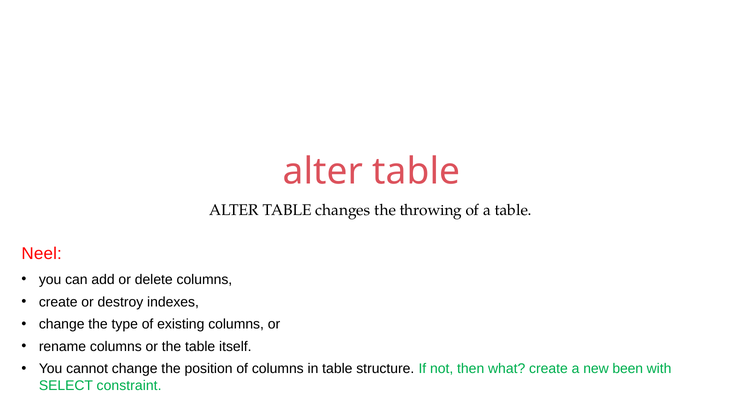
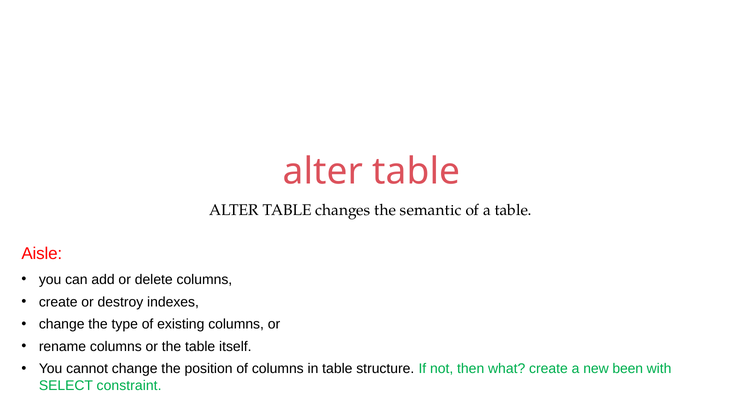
throwing: throwing -> semantic
Neel: Neel -> Aisle
